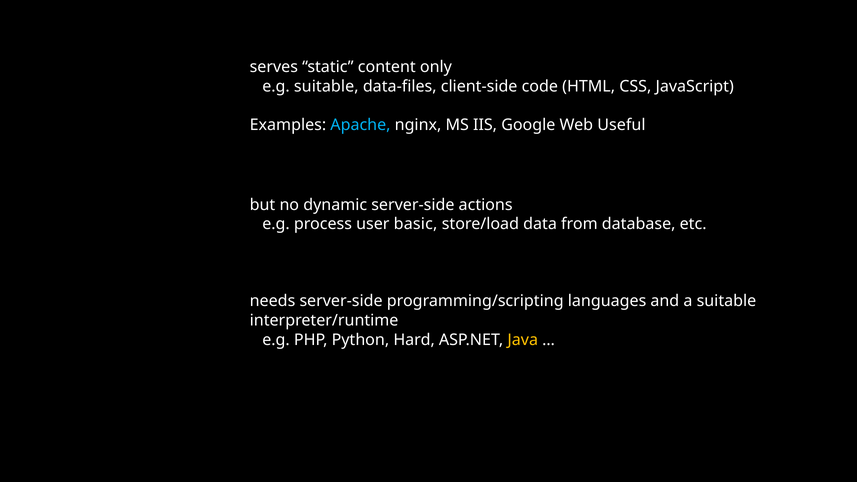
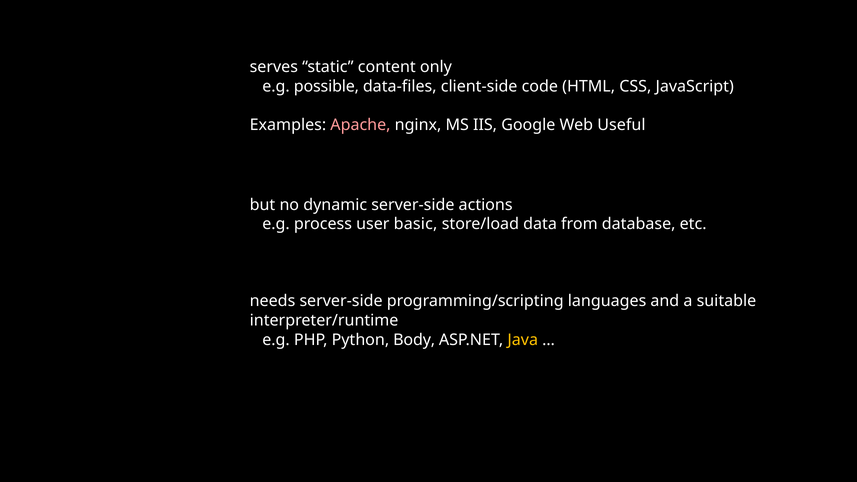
e.g suitable: suitable -> possible
Apache colour: light blue -> pink
Hard: Hard -> Body
